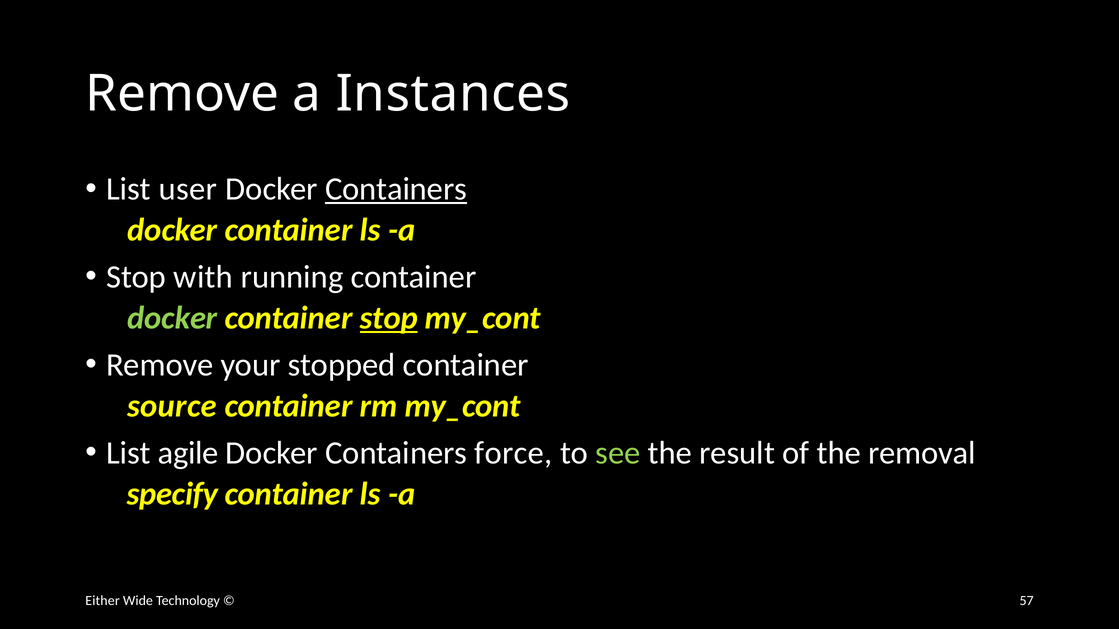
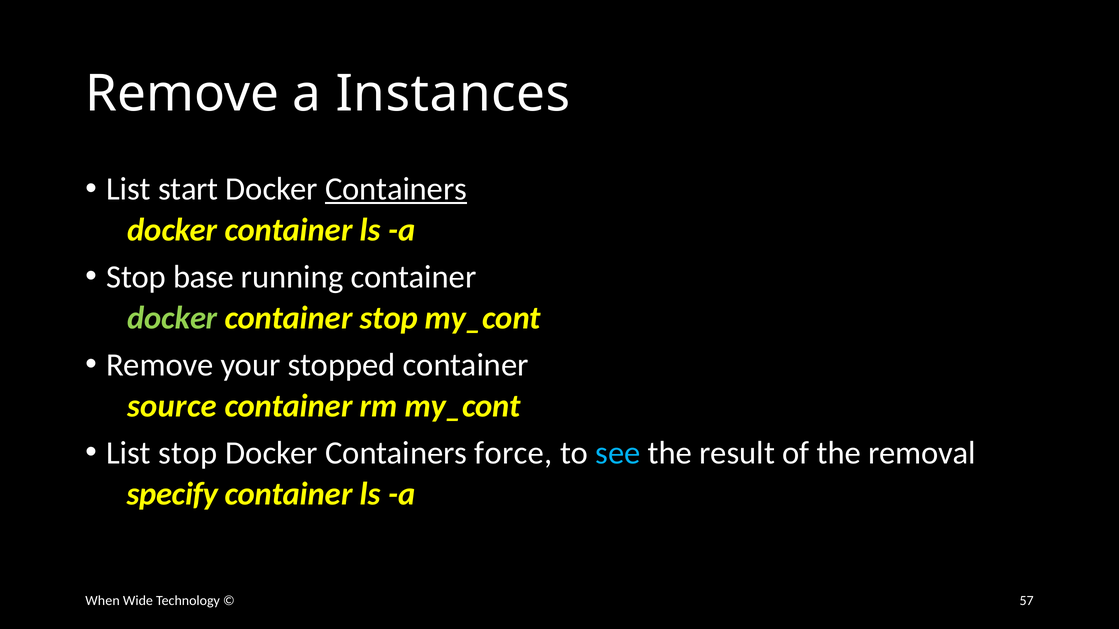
user: user -> start
with: with -> base
stop at (389, 318) underline: present -> none
List agile: agile -> stop
see colour: light green -> light blue
Either: Either -> When
